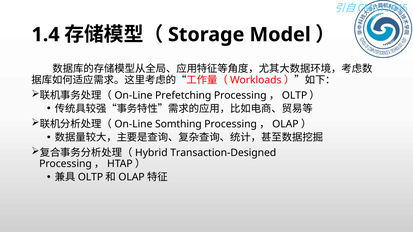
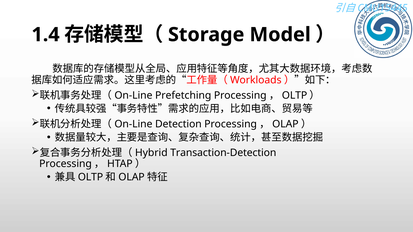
Somthing: Somthing -> Detection
Transaction-Designed: Transaction-Designed -> Transaction-Detection
